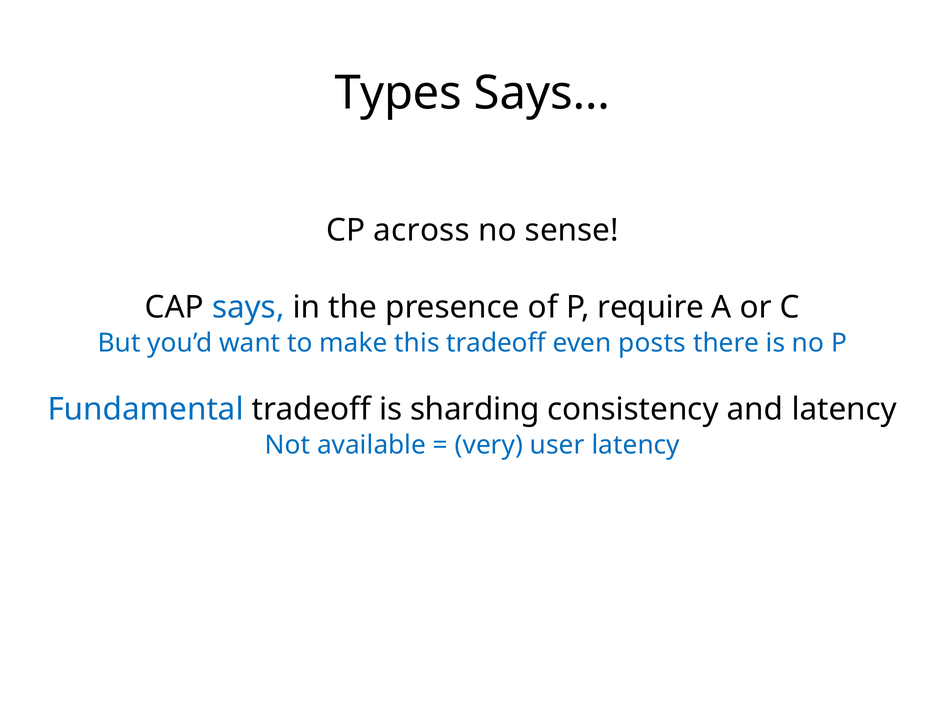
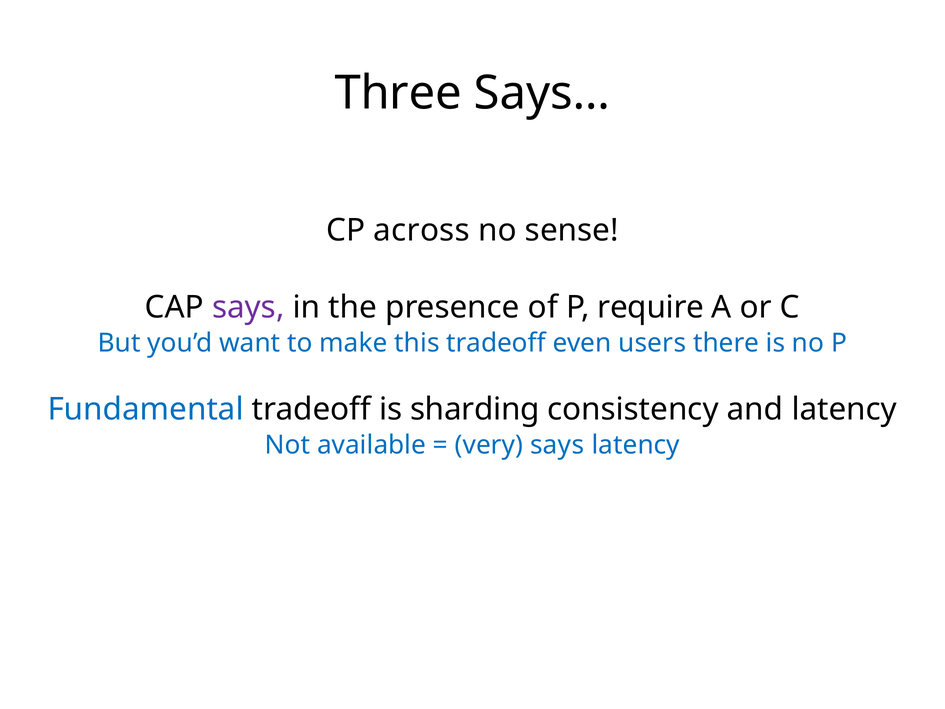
Types: Types -> Three
says at (248, 307) colour: blue -> purple
posts: posts -> users
very user: user -> says
